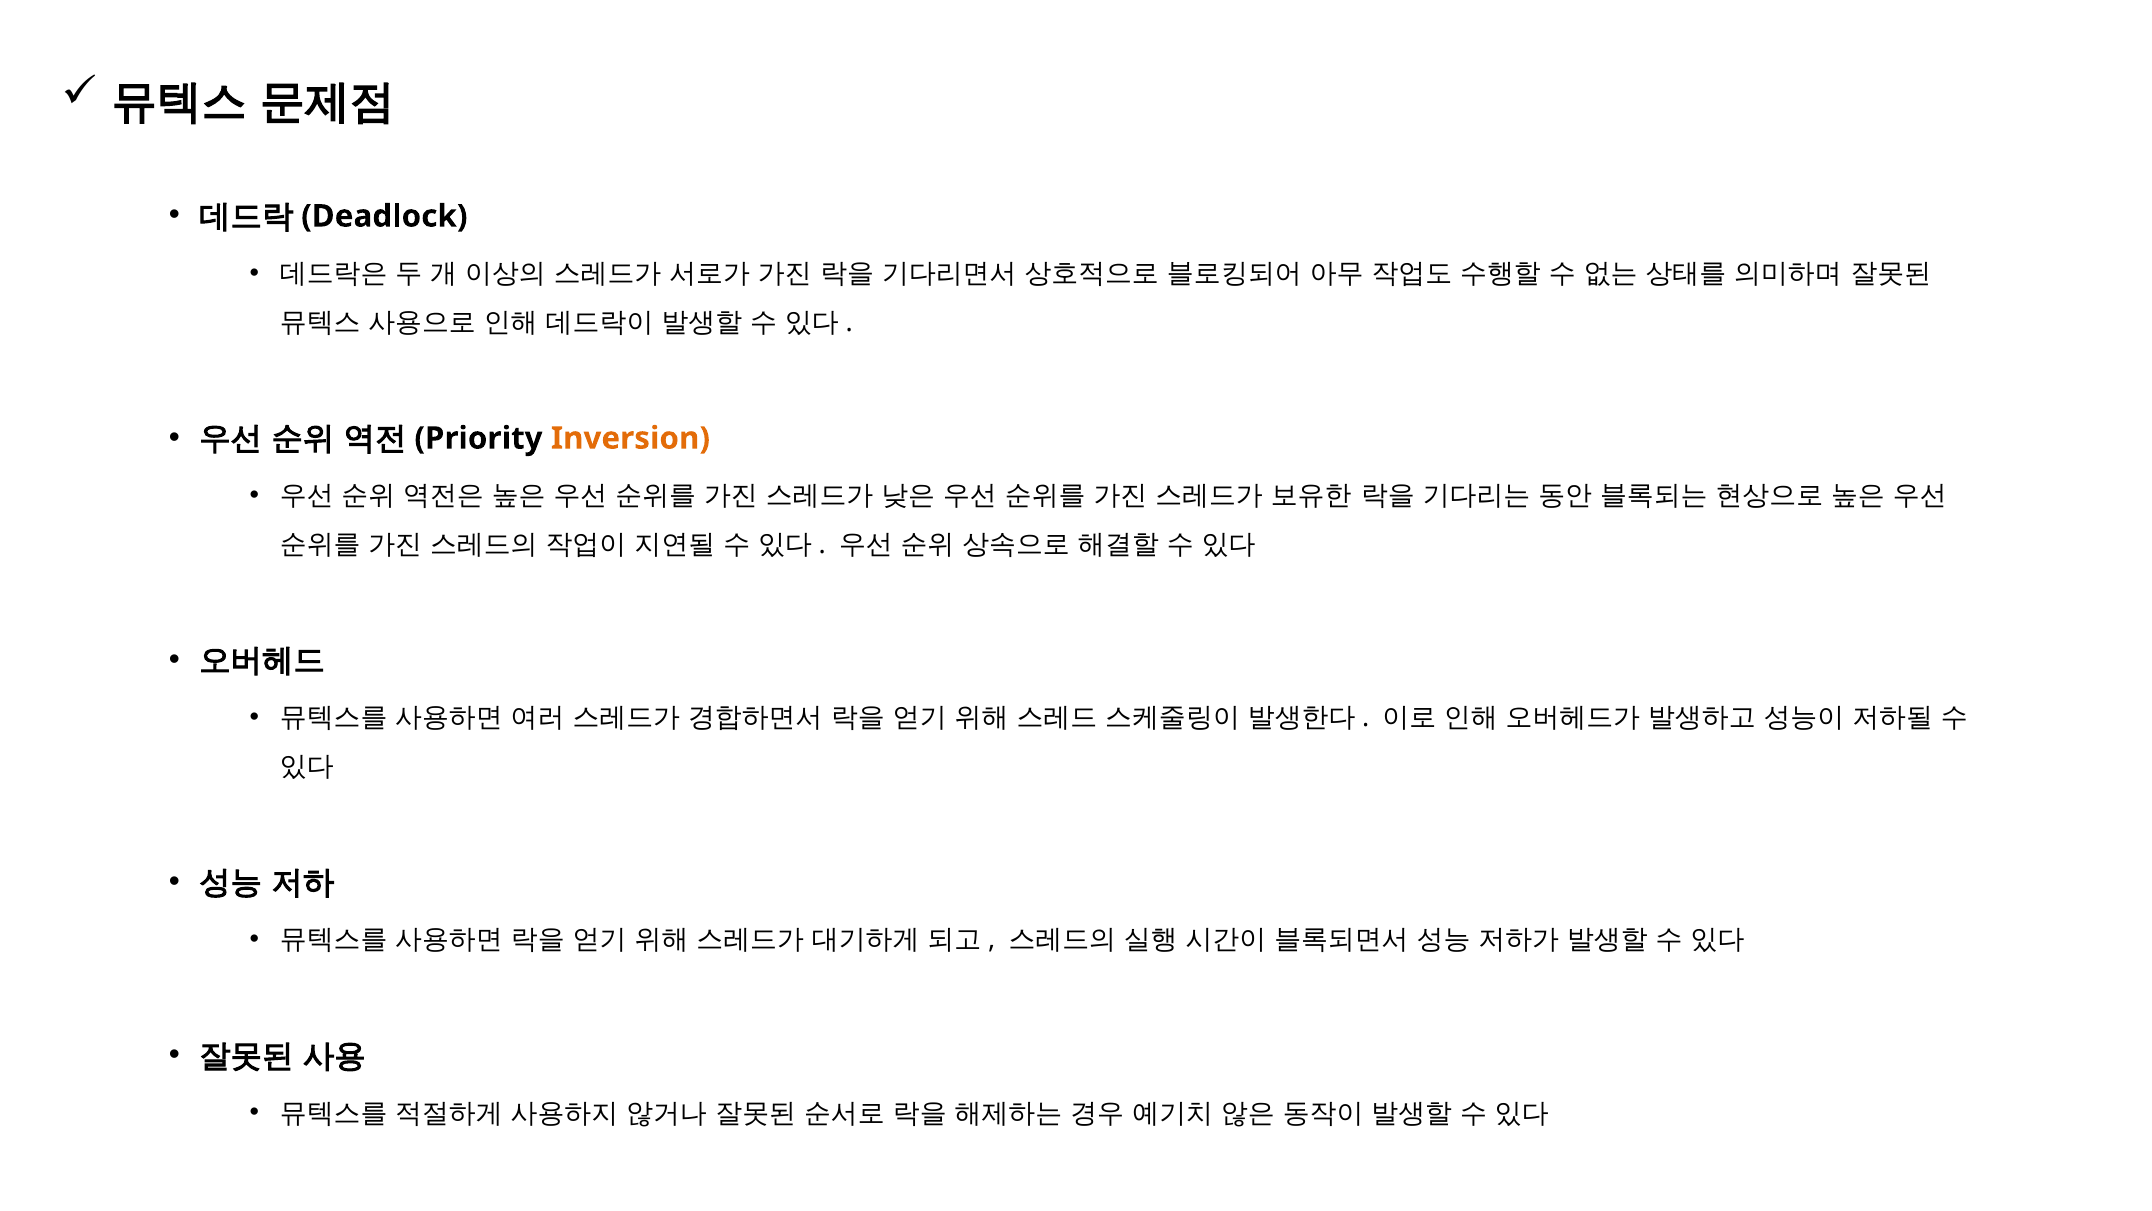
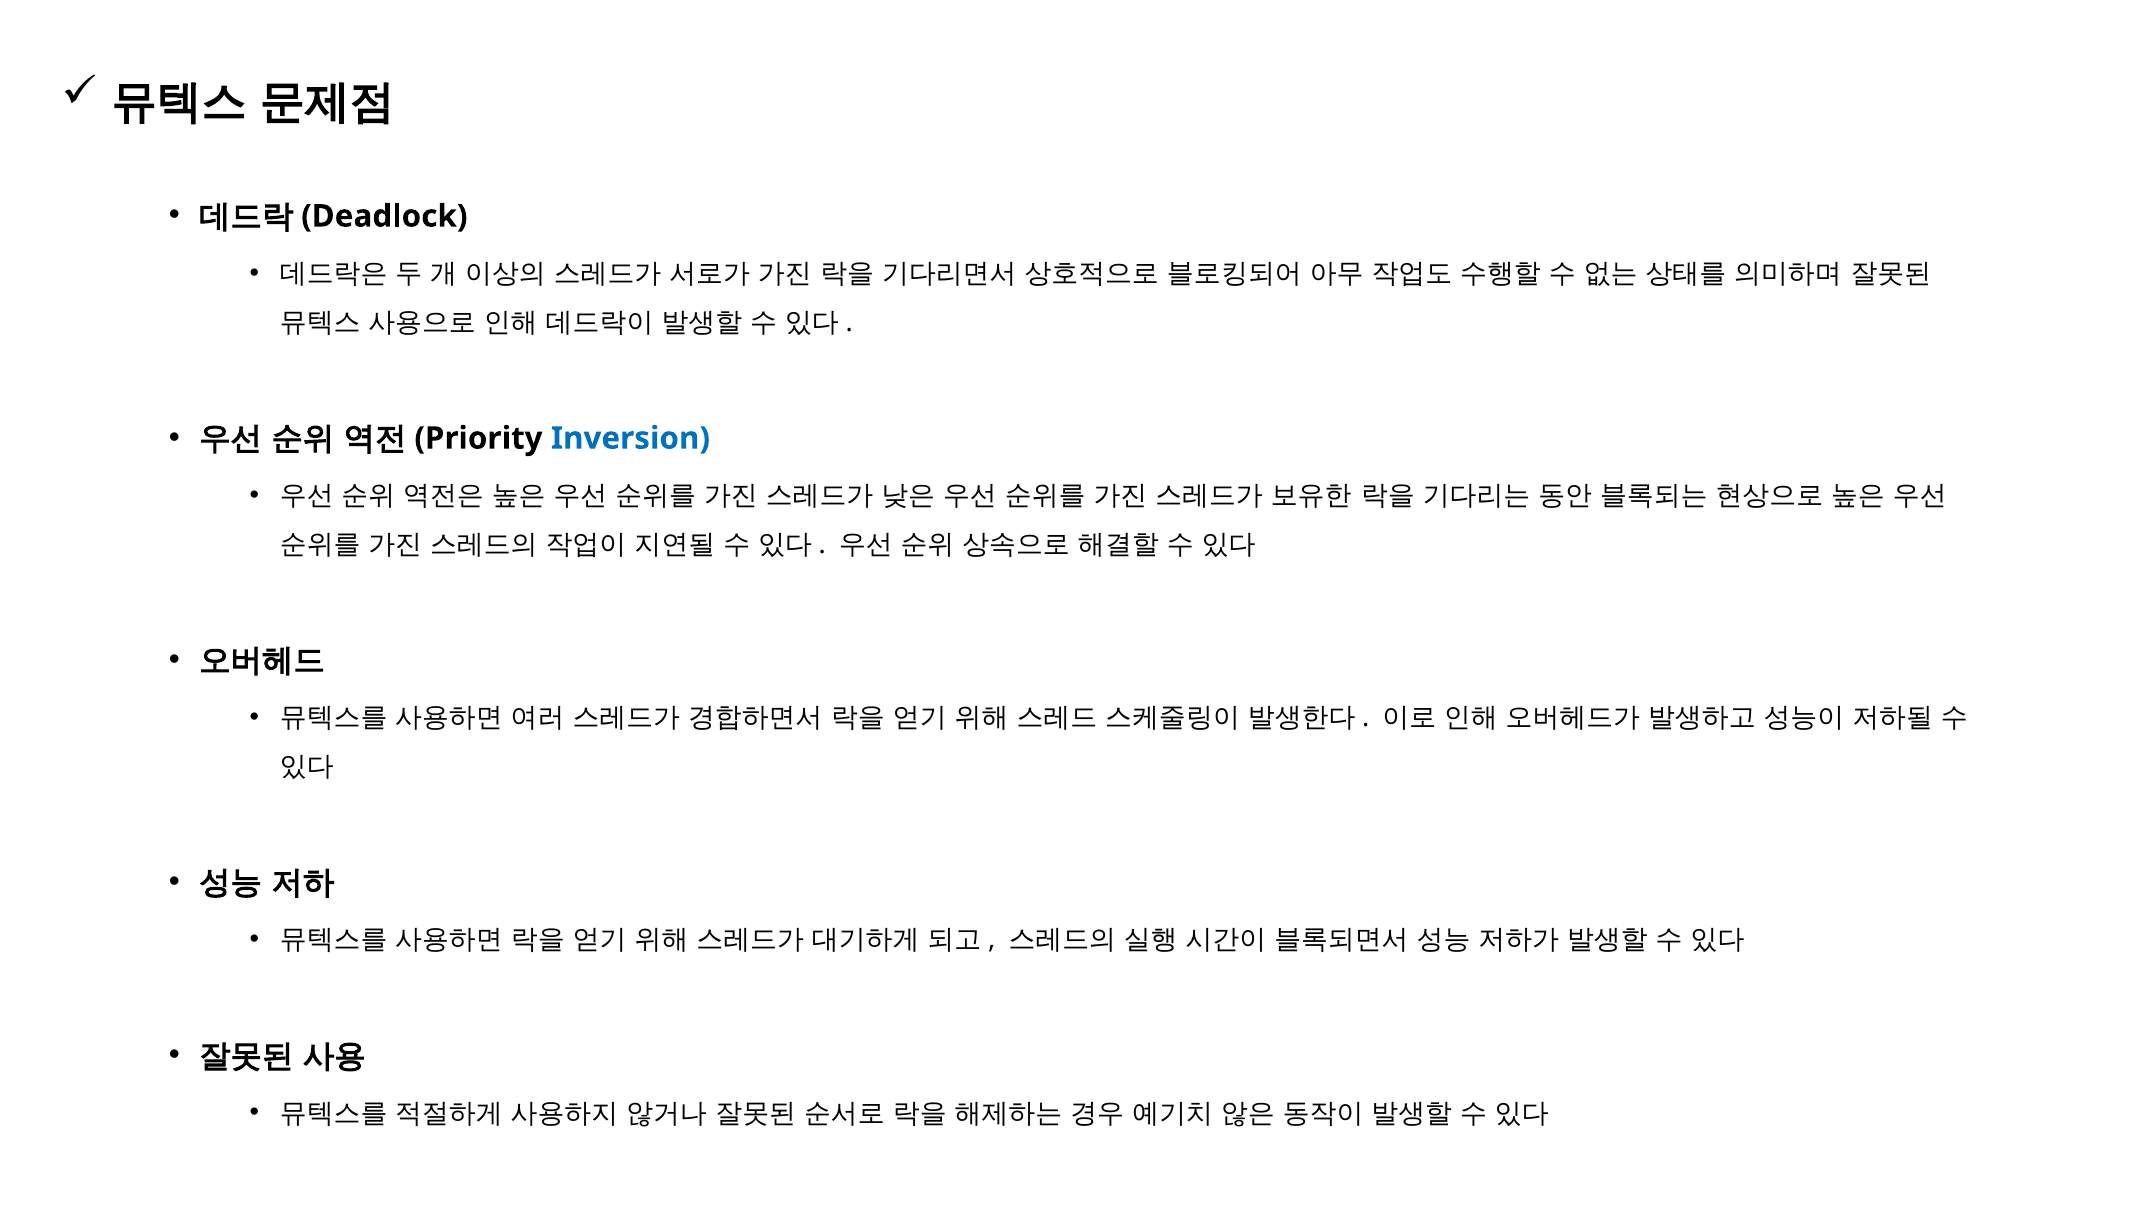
Inversion colour: orange -> blue
